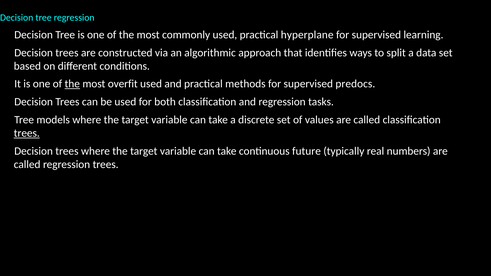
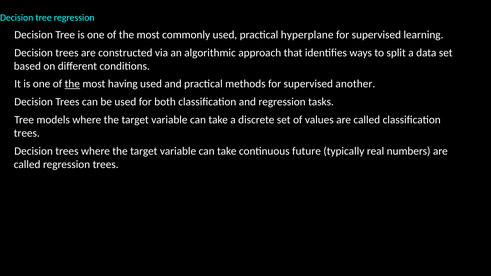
overfit: overfit -> having
predocs: predocs -> another
trees at (27, 133) underline: present -> none
